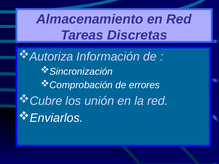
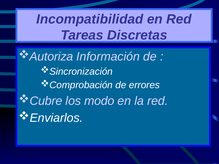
Almacenamiento: Almacenamiento -> Incompatibilidad
unión: unión -> modo
